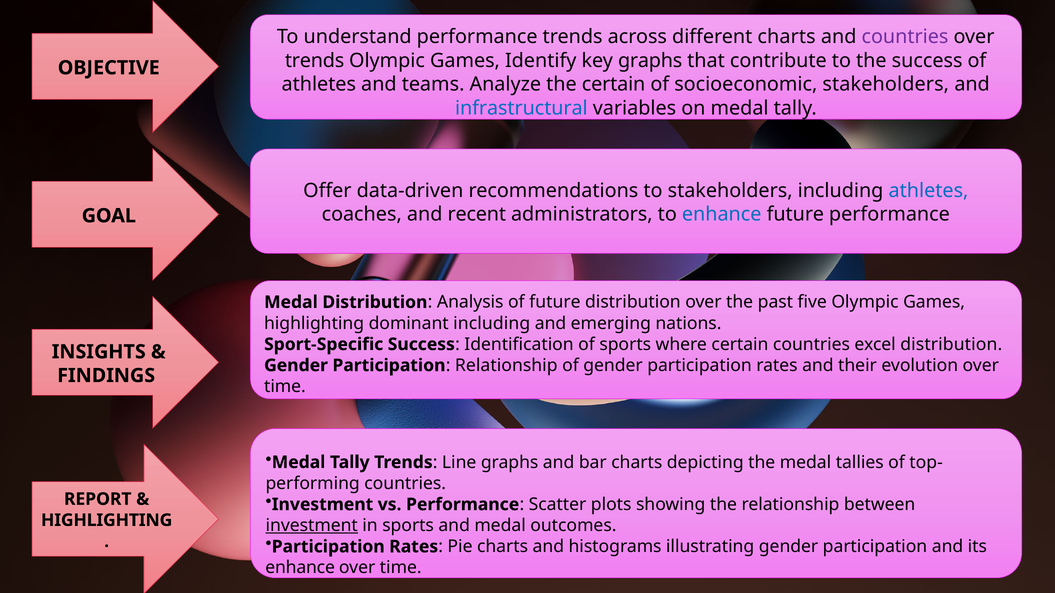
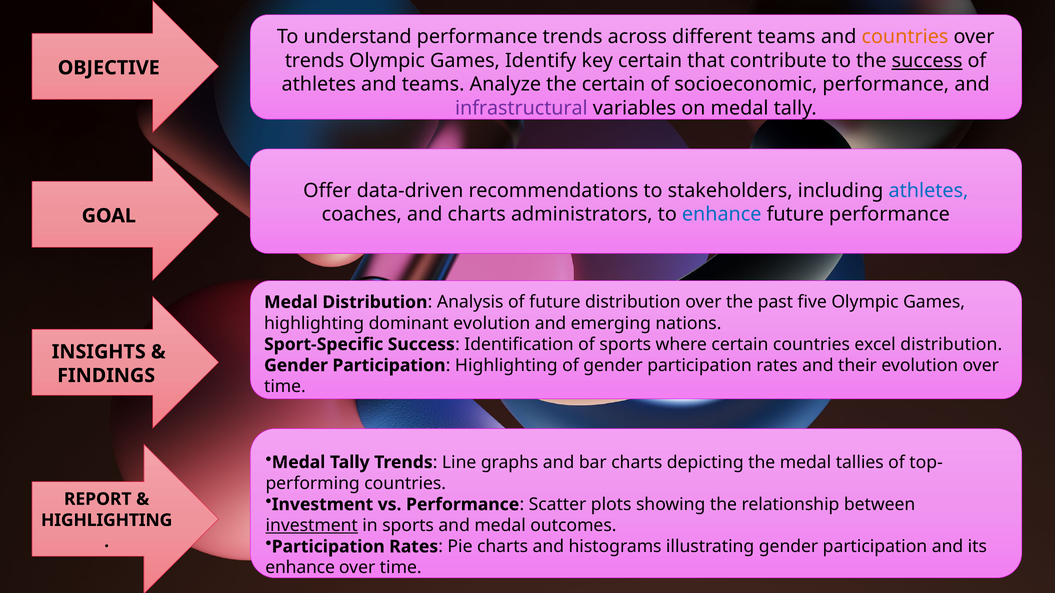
different charts: charts -> teams
countries at (905, 37) colour: purple -> orange
key graphs: graphs -> certain
success at (927, 61) underline: none -> present
socioeconomic stakeholders: stakeholders -> performance
infrastructural colour: blue -> purple
and recent: recent -> charts
dominant including: including -> evolution
Participation Relationship: Relationship -> Highlighting
